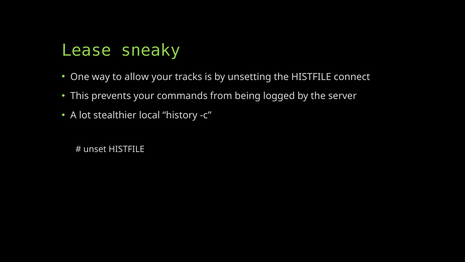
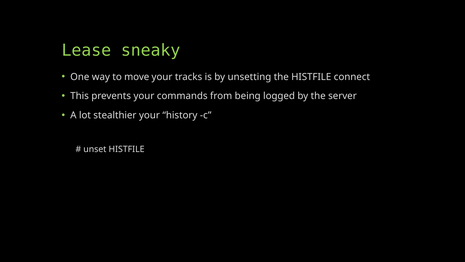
allow: allow -> move
stealthier local: local -> your
